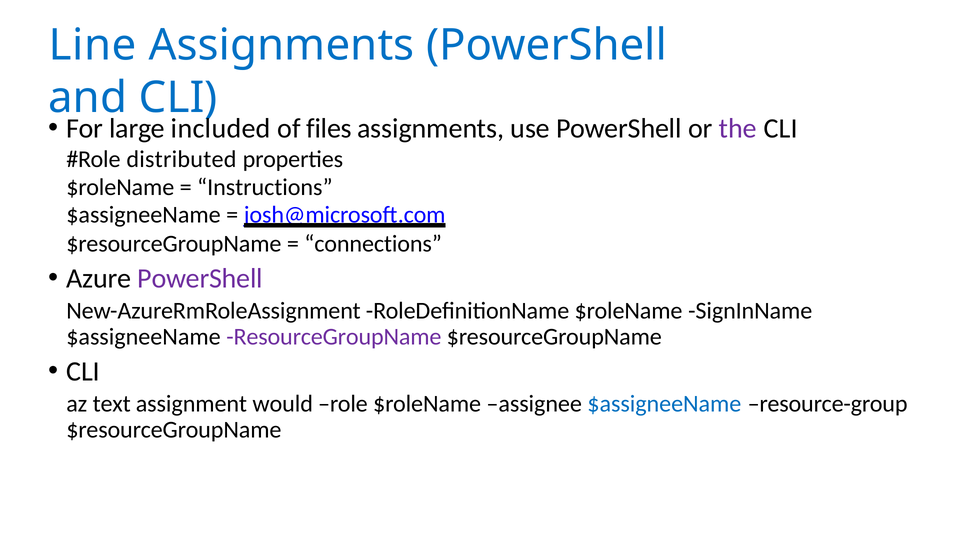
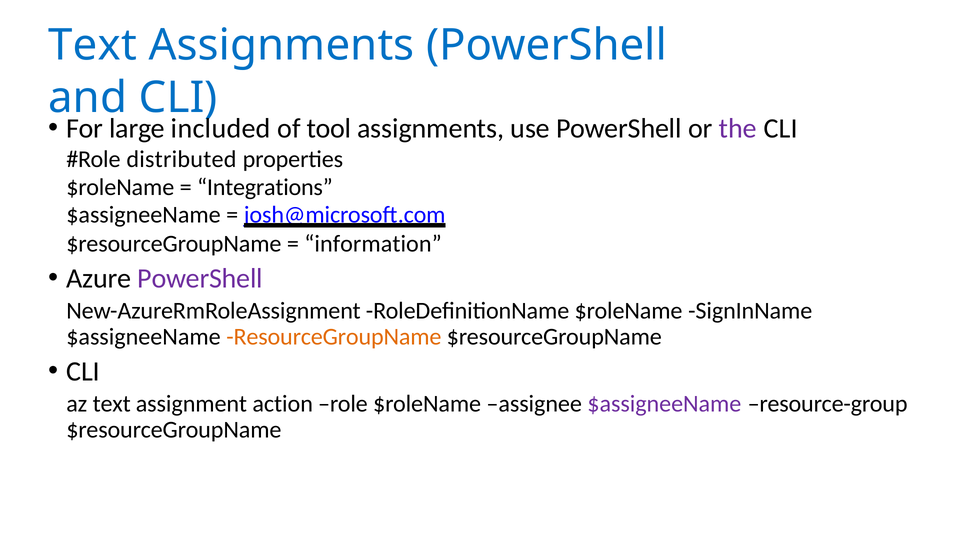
Line at (93, 45): Line -> Text
files: files -> tool
Instructions: Instructions -> Integrations
connections: connections -> information
ResourceGroupName colour: purple -> orange
would: would -> action
$assigneeName at (664, 404) colour: blue -> purple
